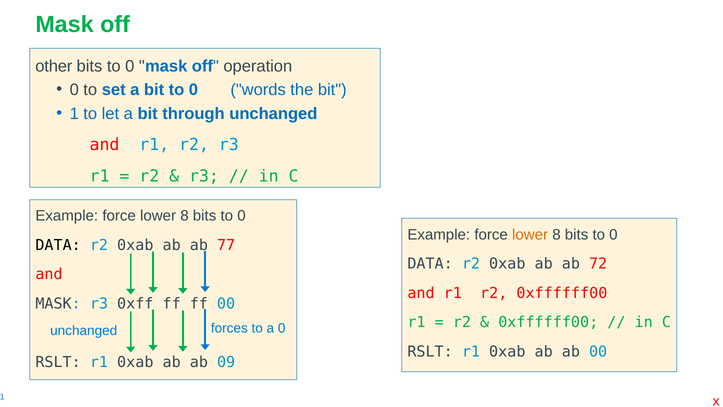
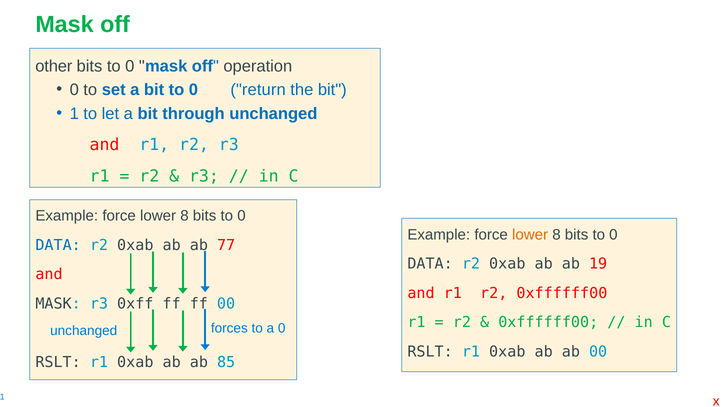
words: words -> return
DATA at (58, 245) colour: black -> blue
72: 72 -> 19
09: 09 -> 85
